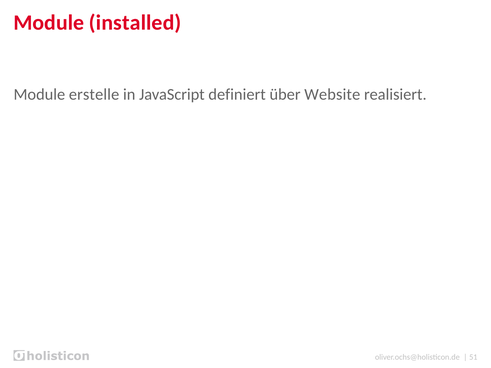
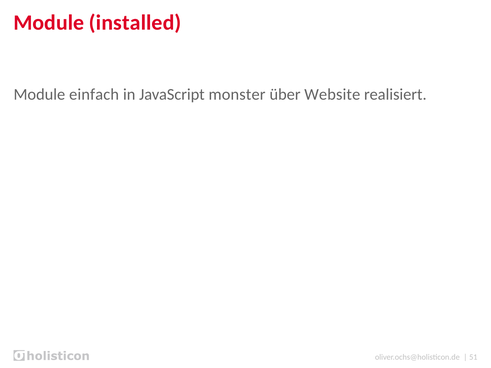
erstelle: erstelle -> einfach
definiert: definiert -> monster
